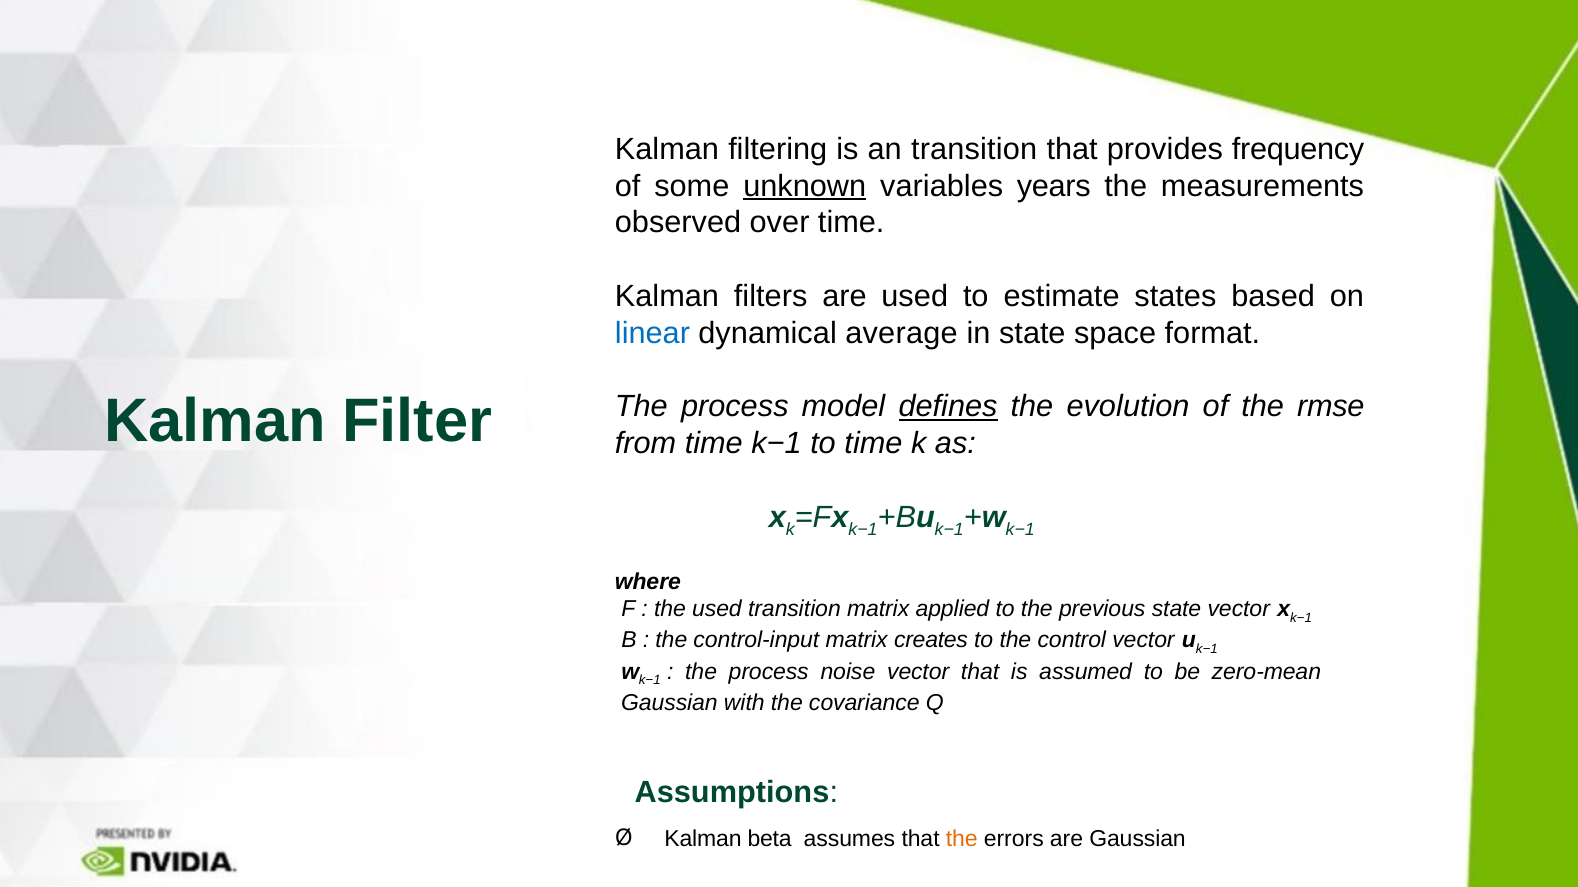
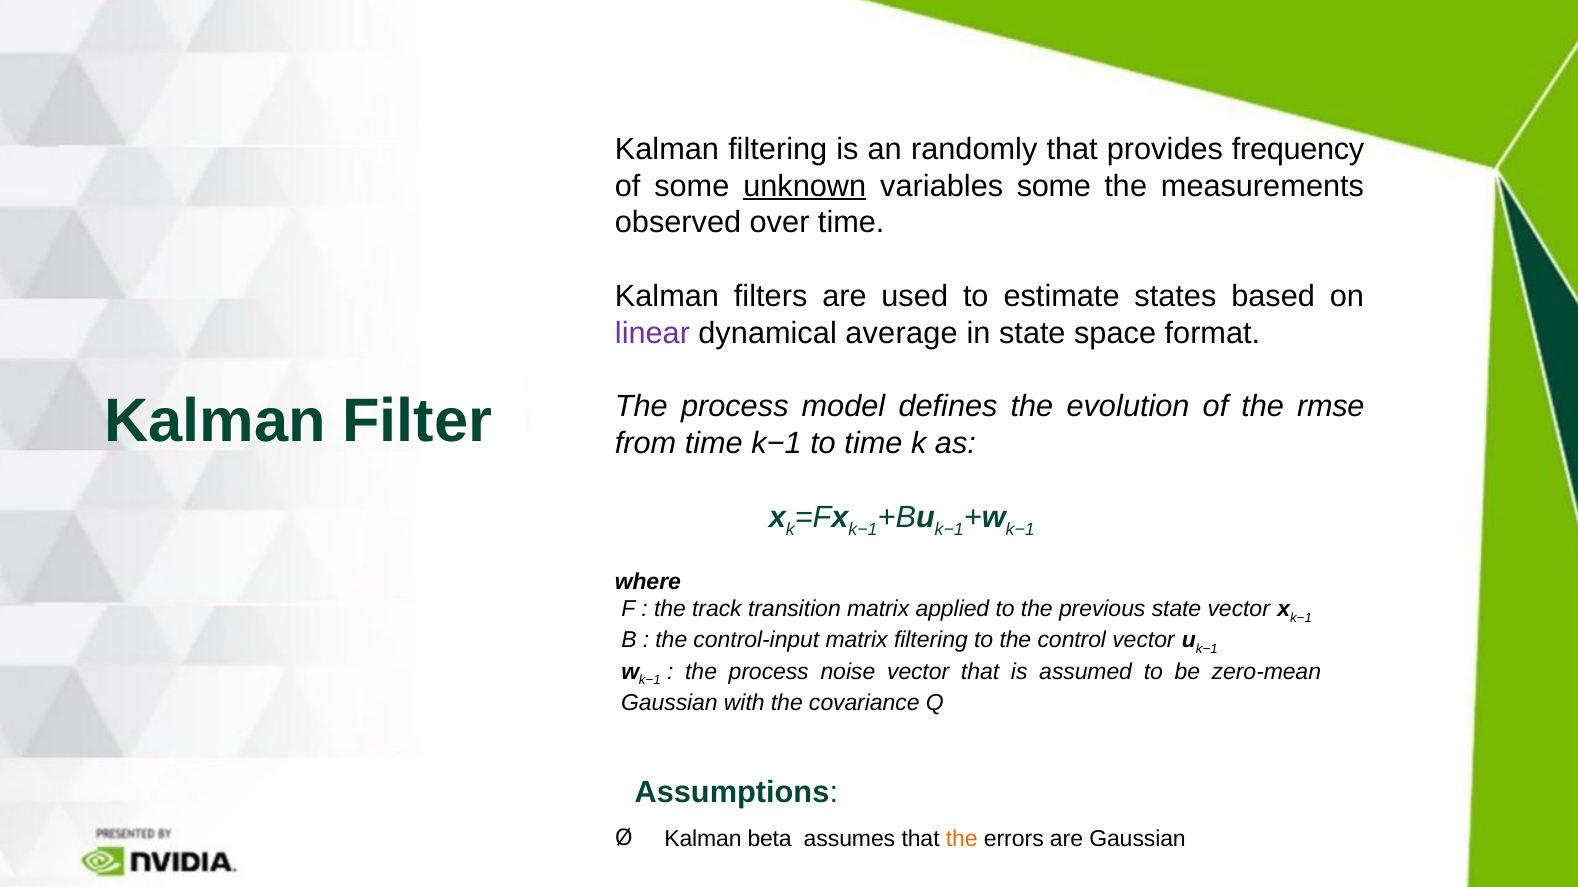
an transition: transition -> randomly
variables years: years -> some
linear colour: blue -> purple
defines underline: present -> none
the used: used -> track
matrix creates: creates -> filtering
